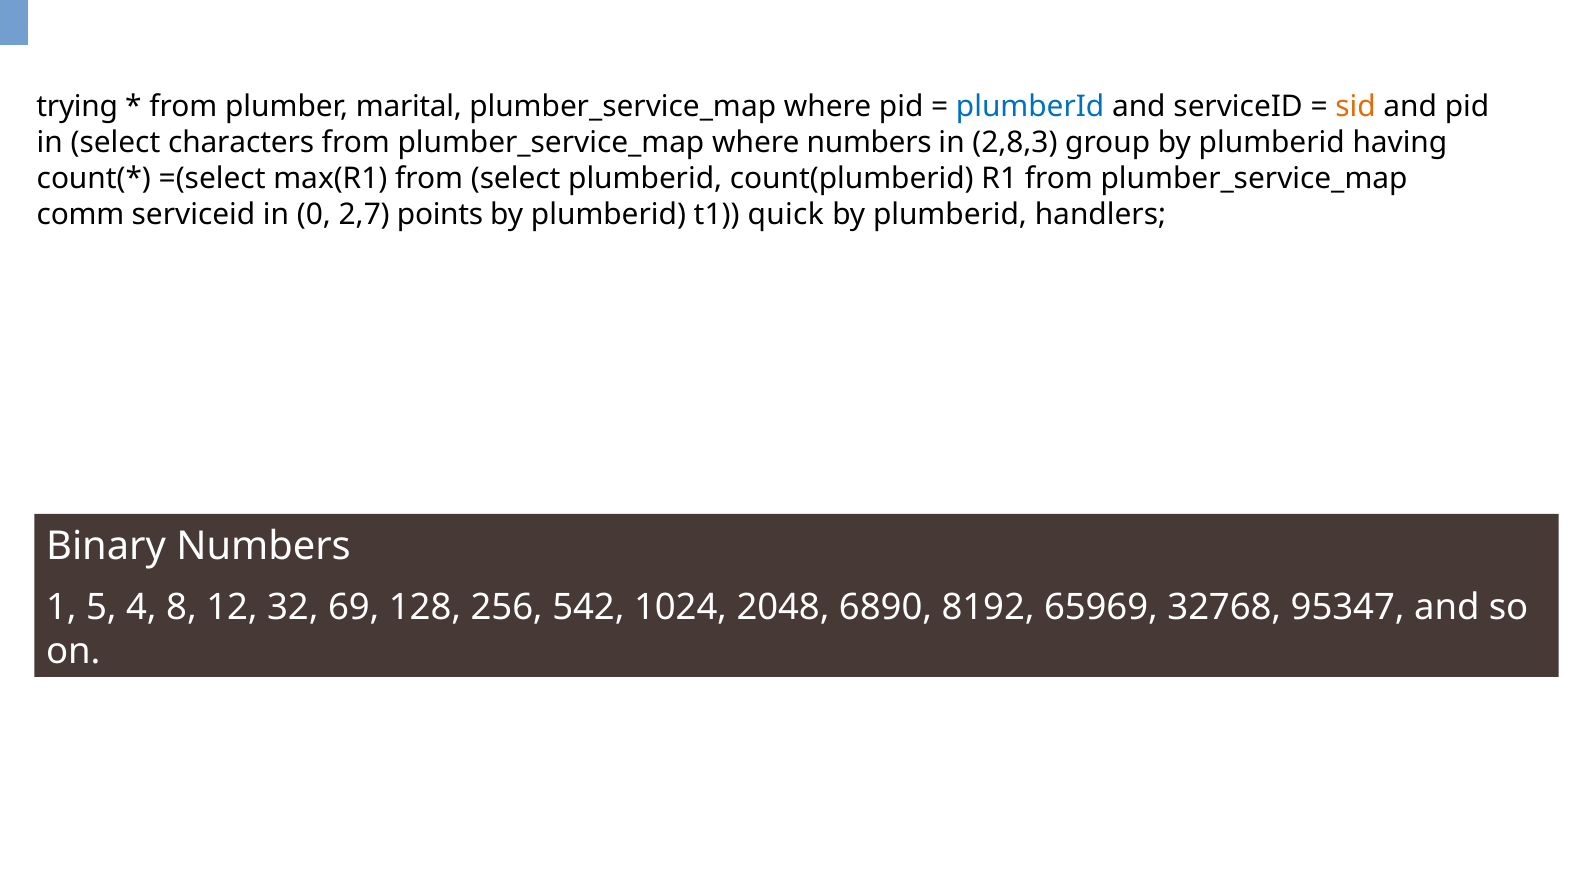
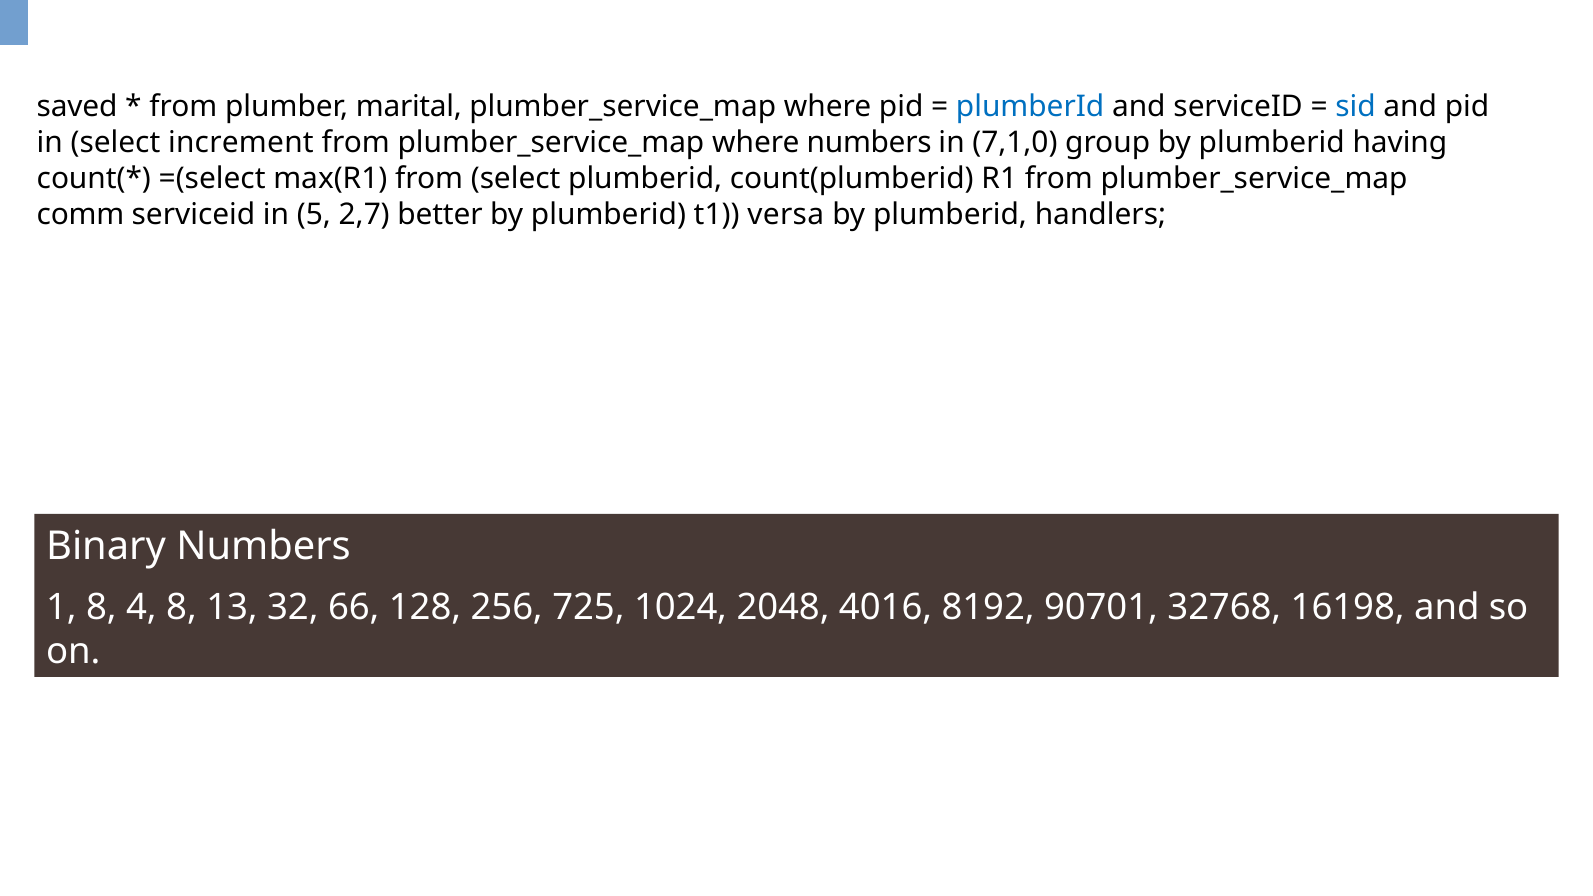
trying: trying -> saved
sid colour: orange -> blue
characters: characters -> increment
2,8,3: 2,8,3 -> 7,1,0
0: 0 -> 5
points: points -> better
quick: quick -> versa
1 5: 5 -> 8
12: 12 -> 13
69: 69 -> 66
542: 542 -> 725
6890: 6890 -> 4016
65969: 65969 -> 90701
95347: 95347 -> 16198
